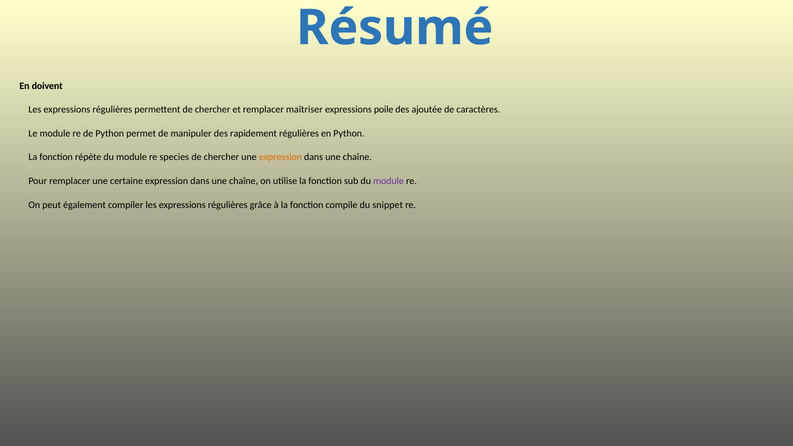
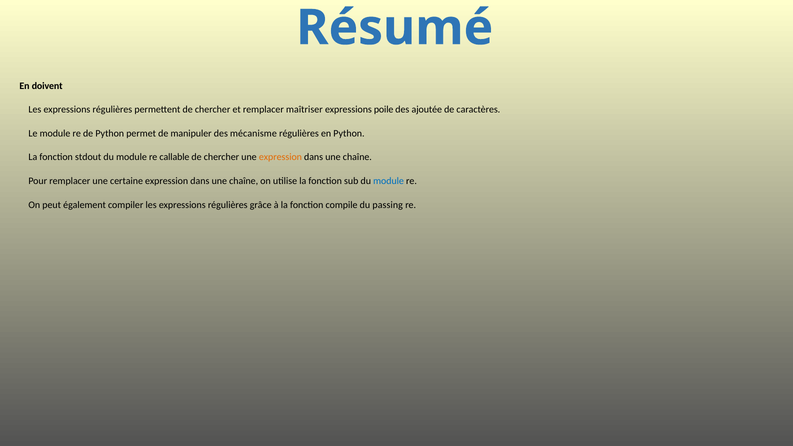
rapidement: rapidement -> mécanisme
répète: répète -> stdout
species: species -> callable
module at (389, 181) colour: purple -> blue
snippet: snippet -> passing
